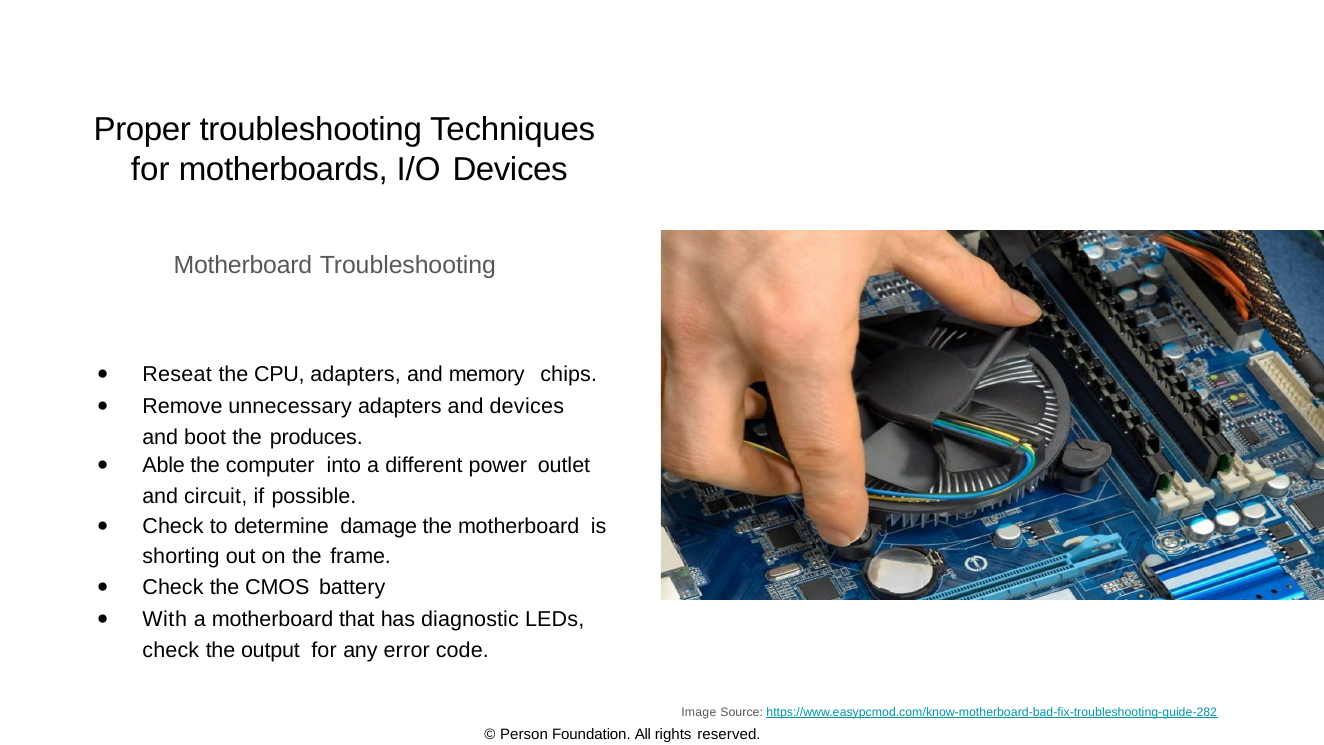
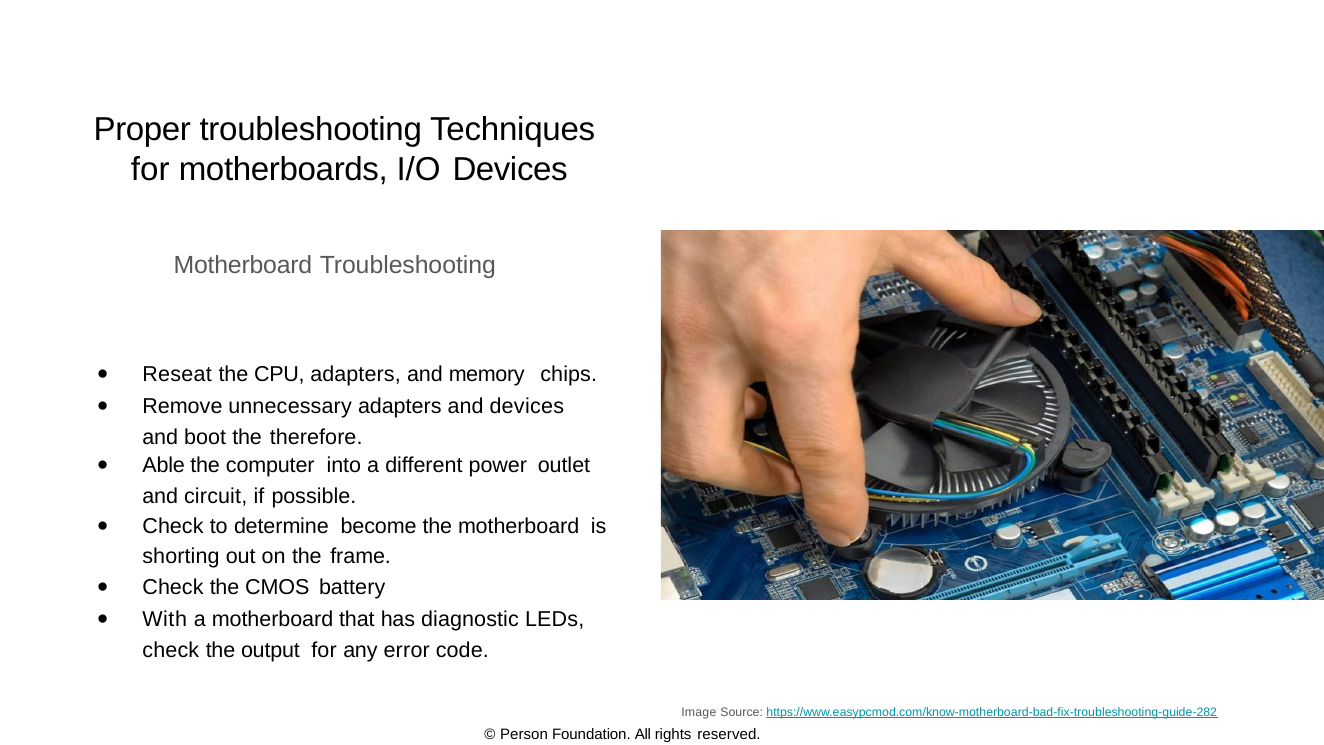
produces: produces -> therefore
damage: damage -> become
